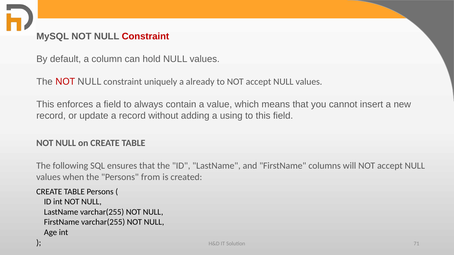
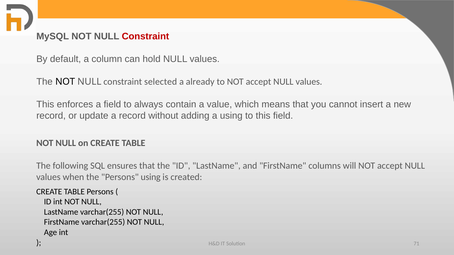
NOT at (65, 82) colour: red -> black
uniquely: uniquely -> selected
Persons from: from -> using
